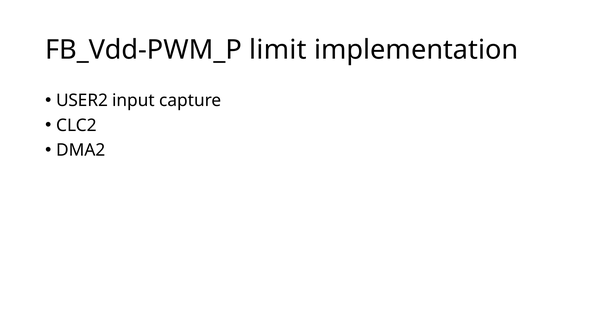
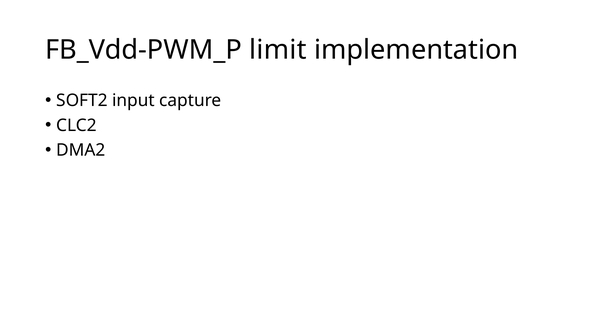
USER2: USER2 -> SOFT2
